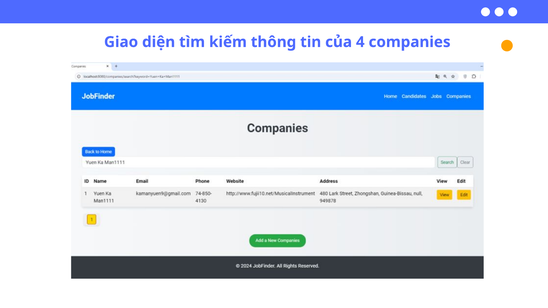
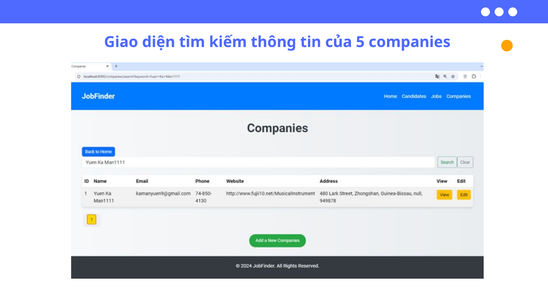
4: 4 -> 5
